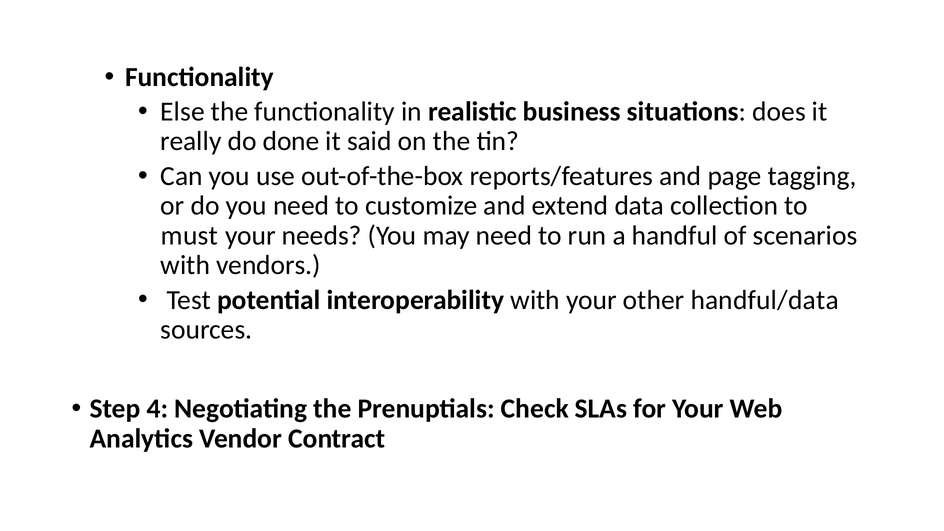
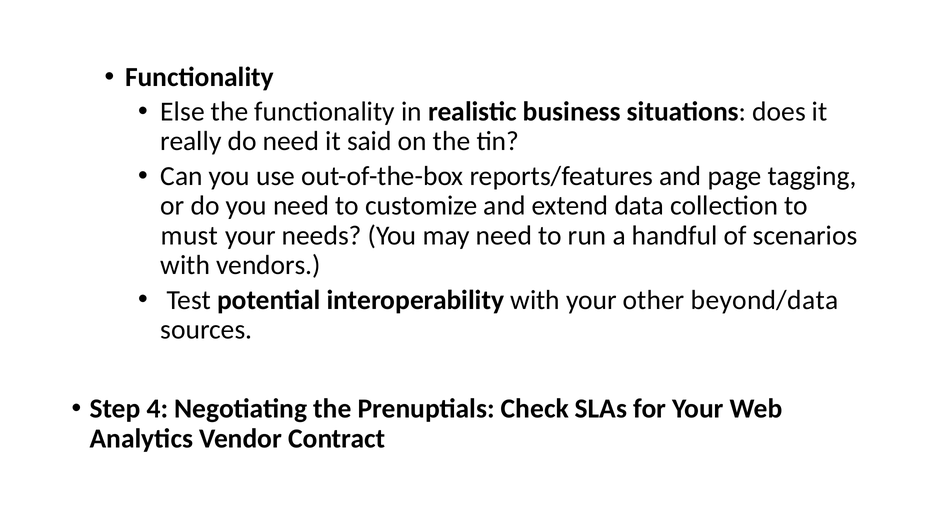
do done: done -> need
handful/data: handful/data -> beyond/data
